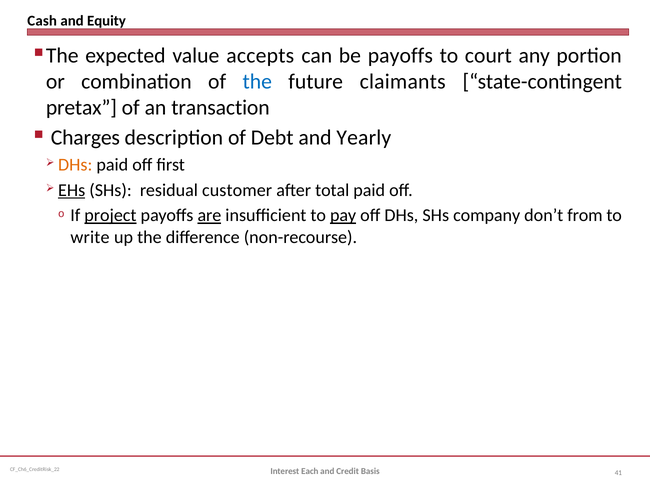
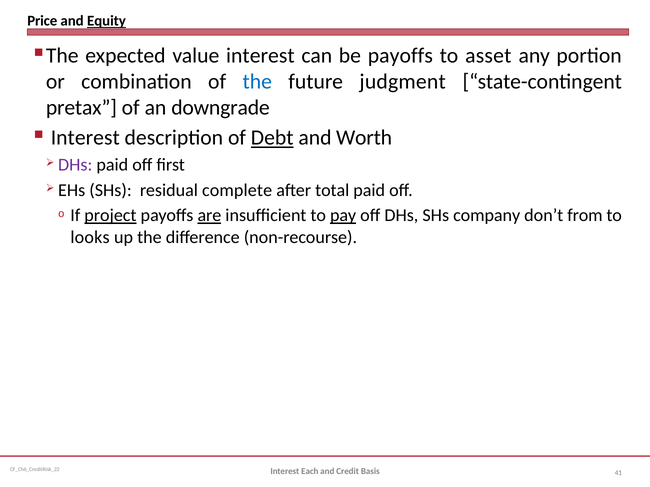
Cash: Cash -> Price
Equity underline: none -> present
value accepts: accepts -> interest
court: court -> asset
claimants: claimants -> judgment
transaction: transaction -> downgrade
Charges at (85, 138): Charges -> Interest
Debt underline: none -> present
Yearly: Yearly -> Worth
DHs at (75, 165) colour: orange -> purple
EHs underline: present -> none
customer: customer -> complete
write: write -> looks
